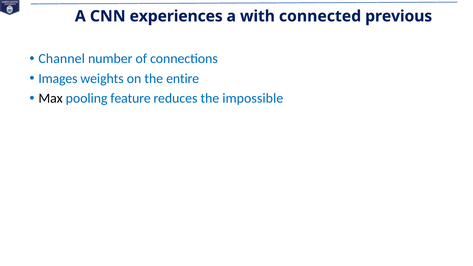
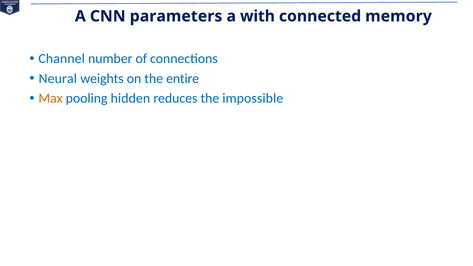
experiences: experiences -> parameters
previous: previous -> memory
Images: Images -> Neural
Max colour: black -> orange
feature: feature -> hidden
